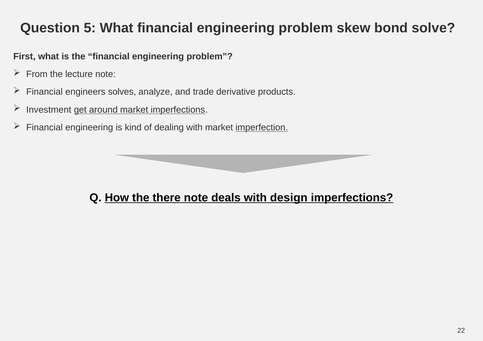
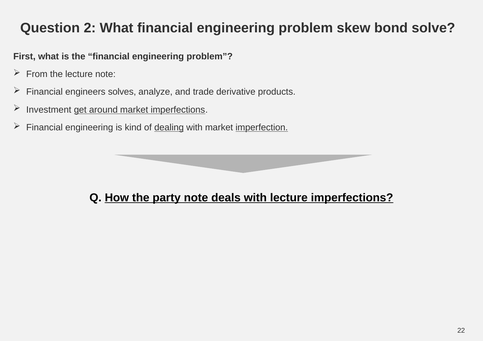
5: 5 -> 2
dealing underline: none -> present
there: there -> party
with design: design -> lecture
